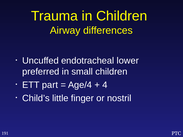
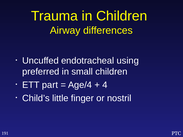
lower: lower -> using
